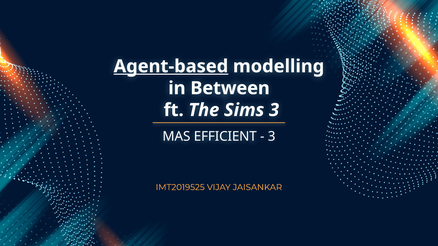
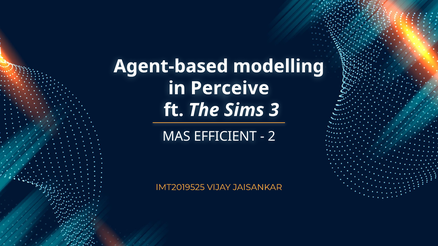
Agent-based underline: present -> none
Between: Between -> Perceive
3 at (272, 136): 3 -> 2
